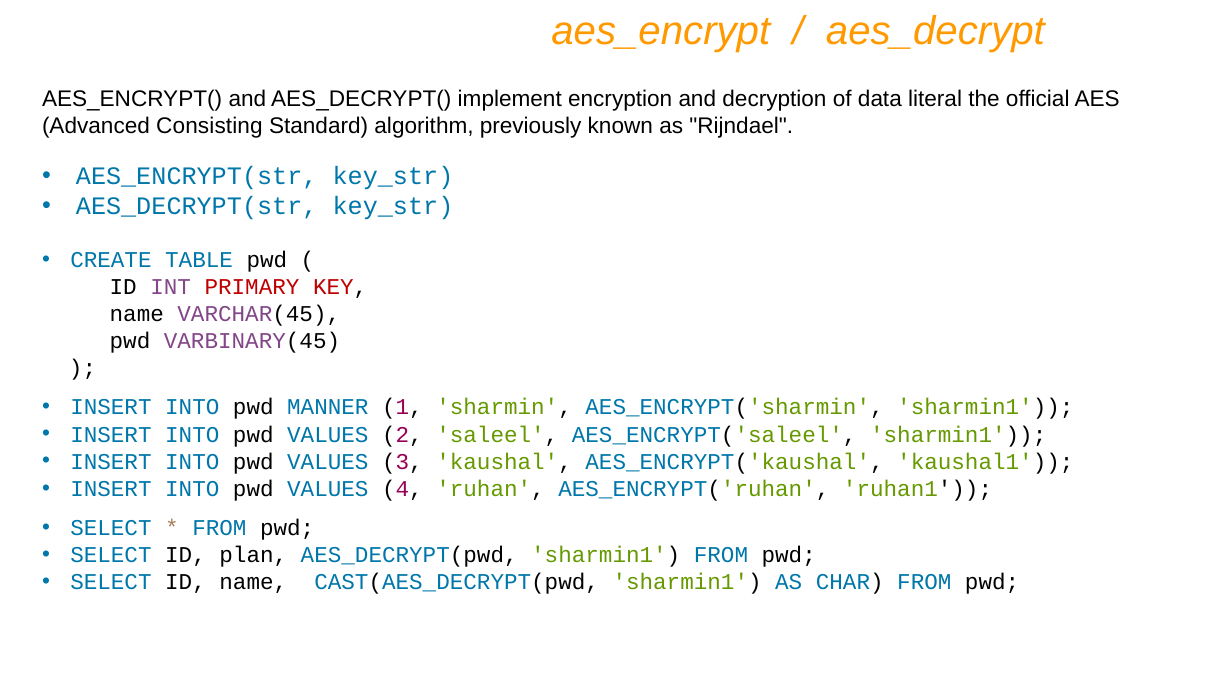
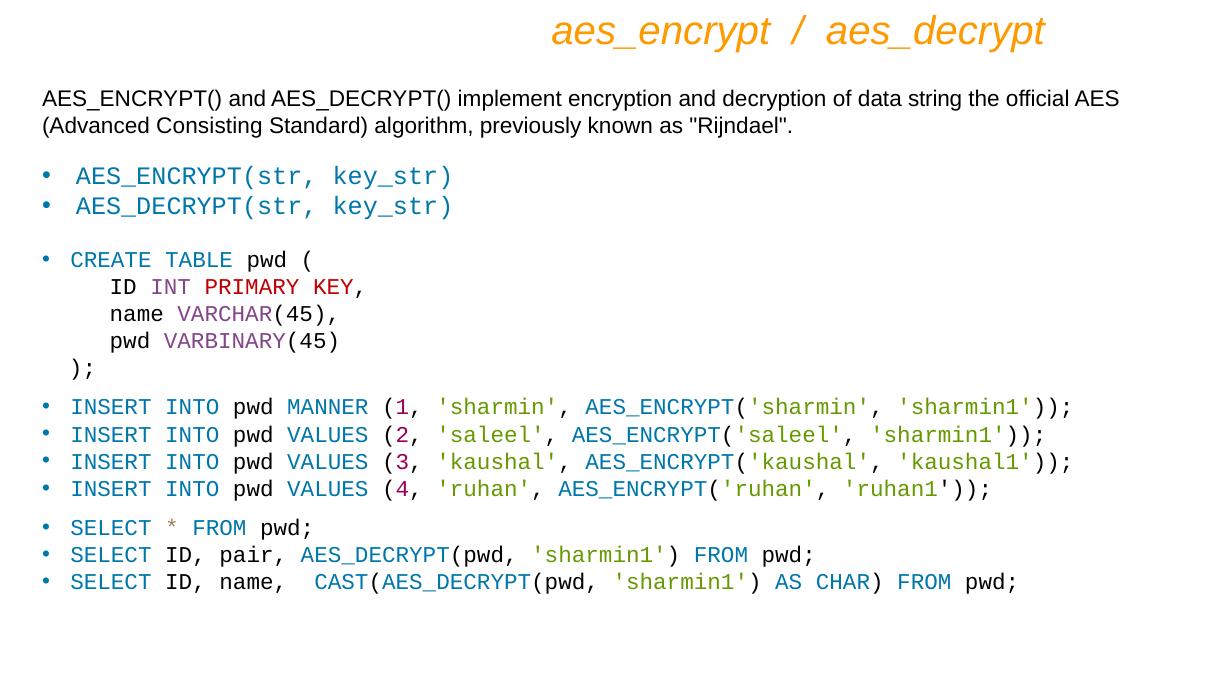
literal: literal -> string
plan: plan -> pair
